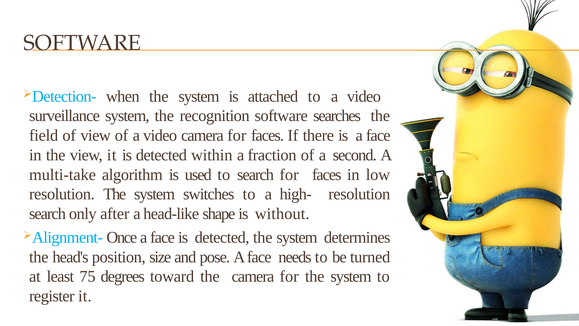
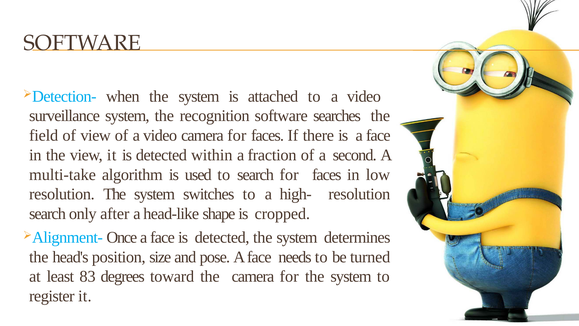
without: without -> cropped
75: 75 -> 83
